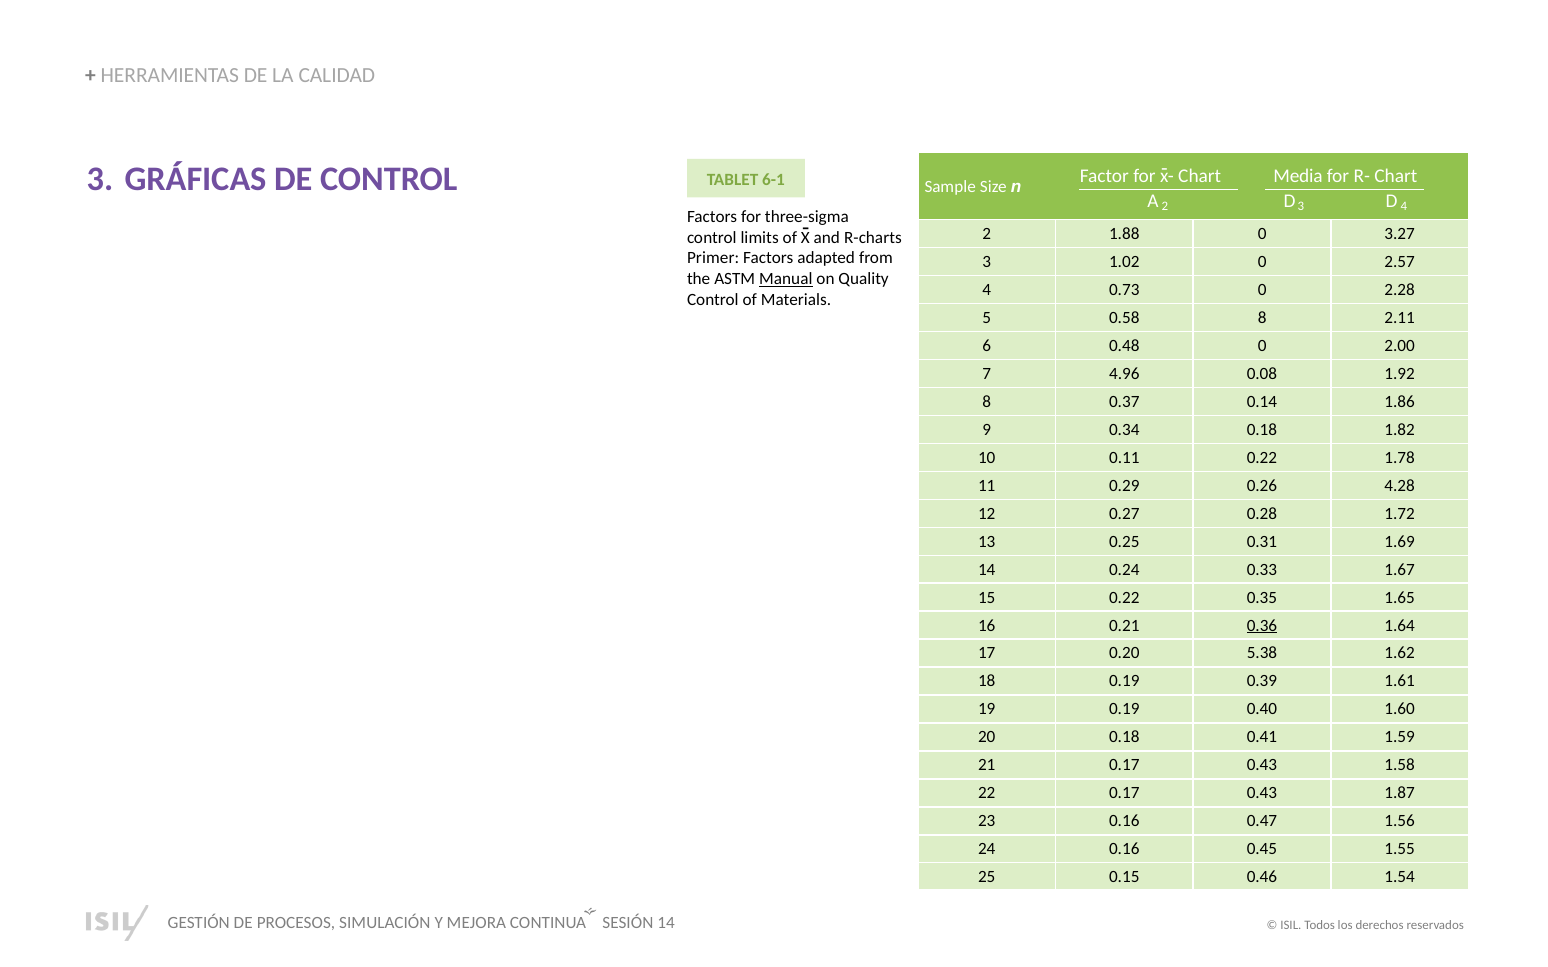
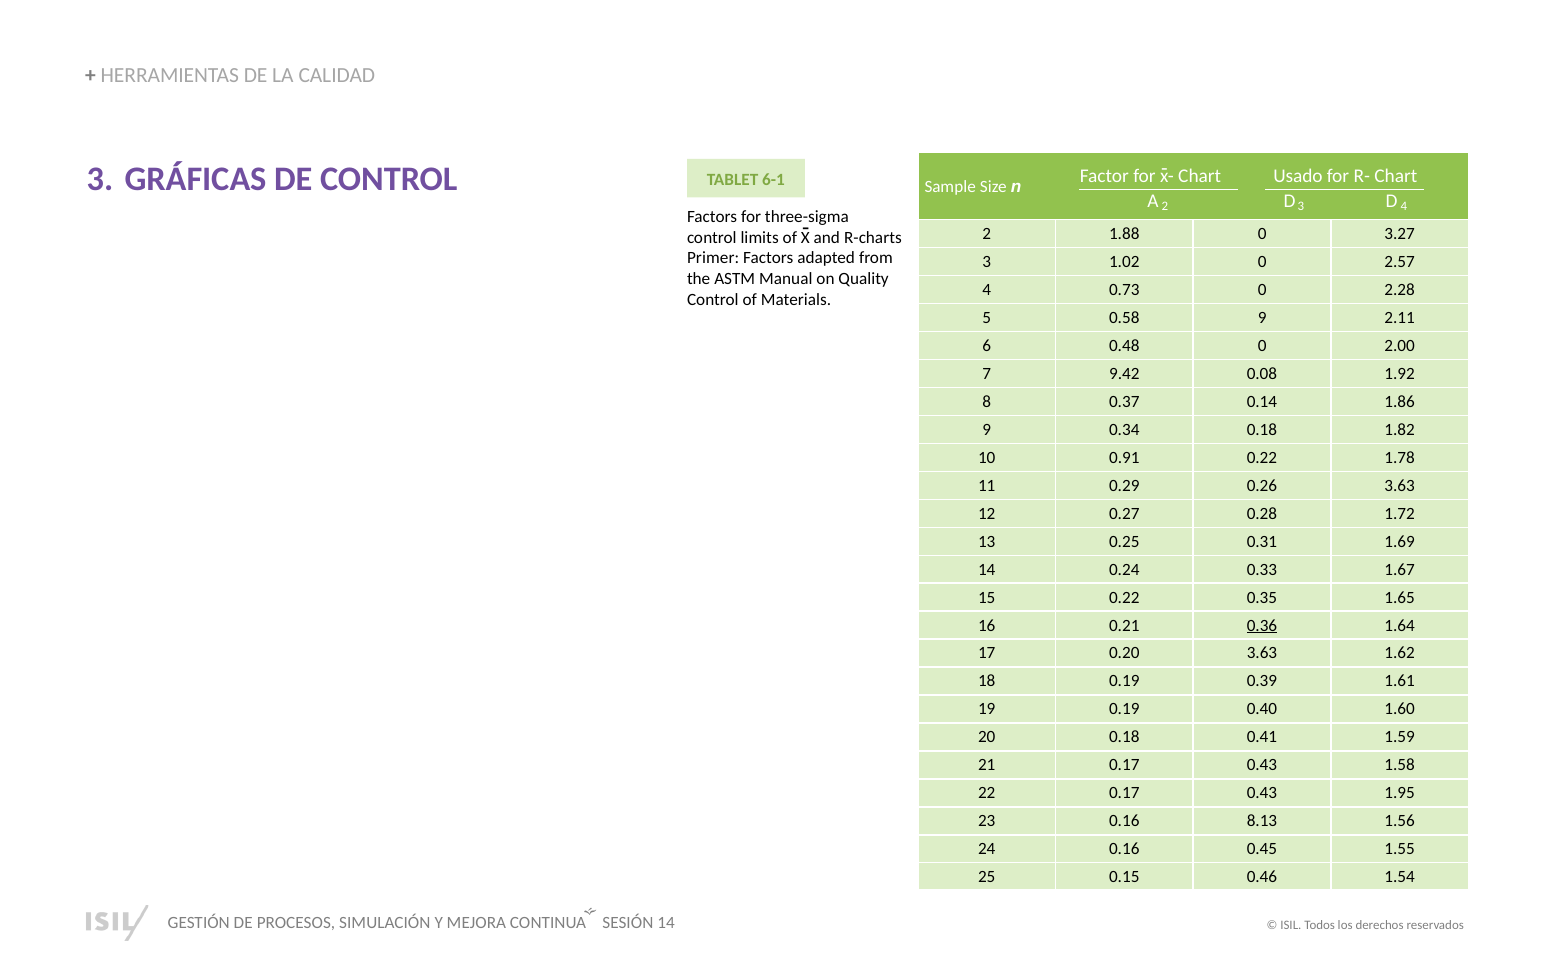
Media: Media -> Usado
Manual underline: present -> none
0.58 8: 8 -> 9
4.96: 4.96 -> 9.42
0.11: 0.11 -> 0.91
0.26 4.28: 4.28 -> 3.63
0.20 5.38: 5.38 -> 3.63
1.87: 1.87 -> 1.95
0.47: 0.47 -> 8.13
